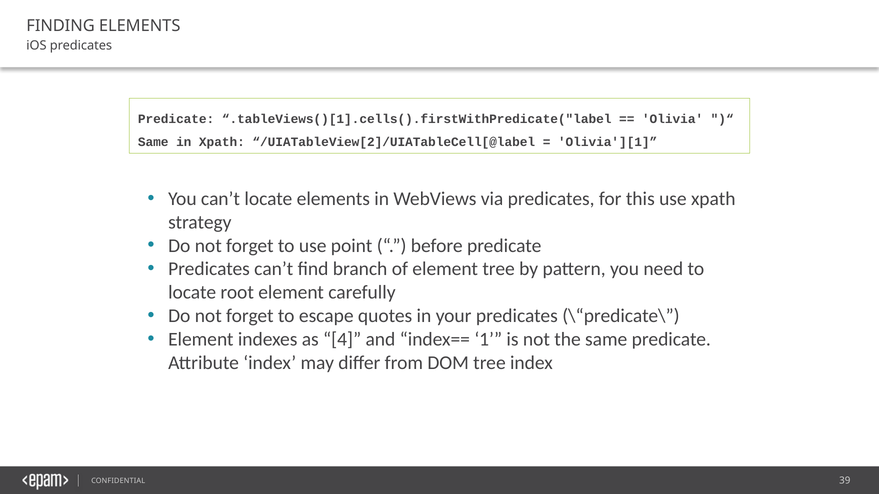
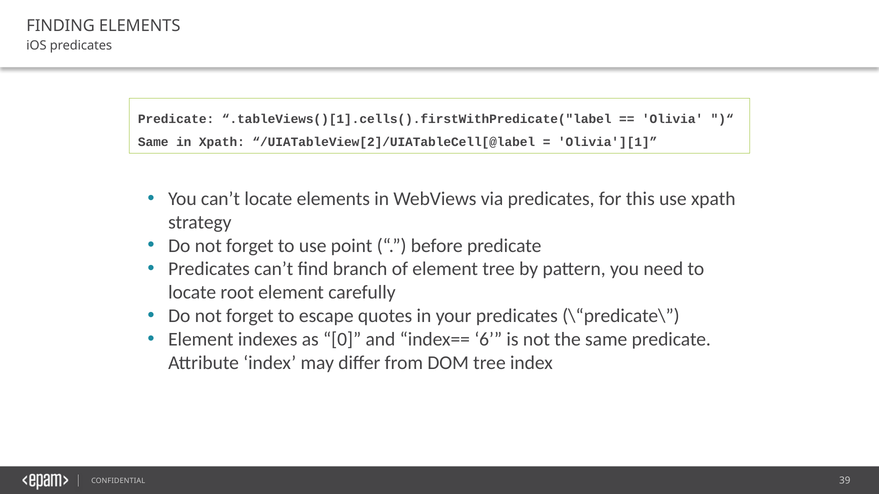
4: 4 -> 0
1: 1 -> 6
